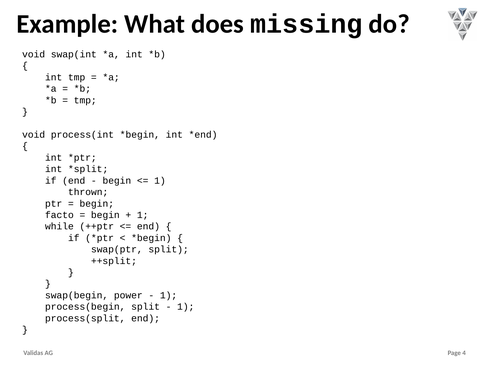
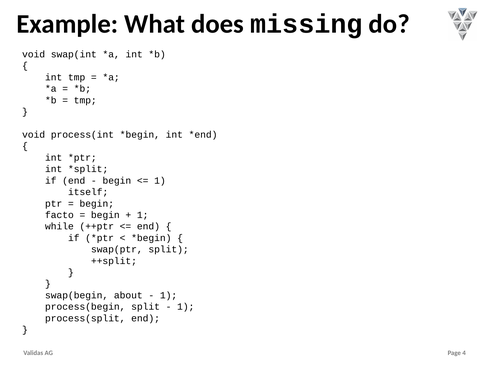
thrown: thrown -> itself
power: power -> about
